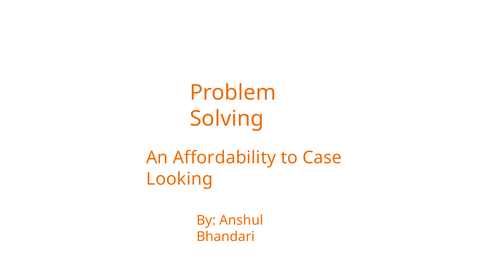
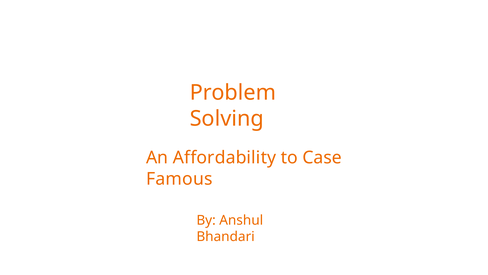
Looking: Looking -> Famous
